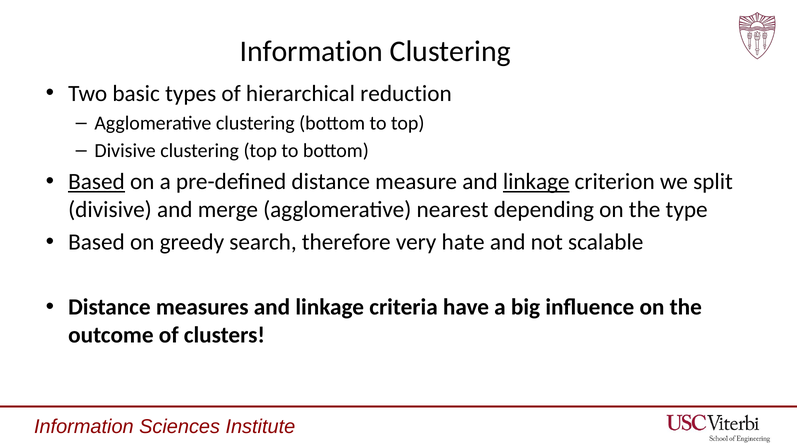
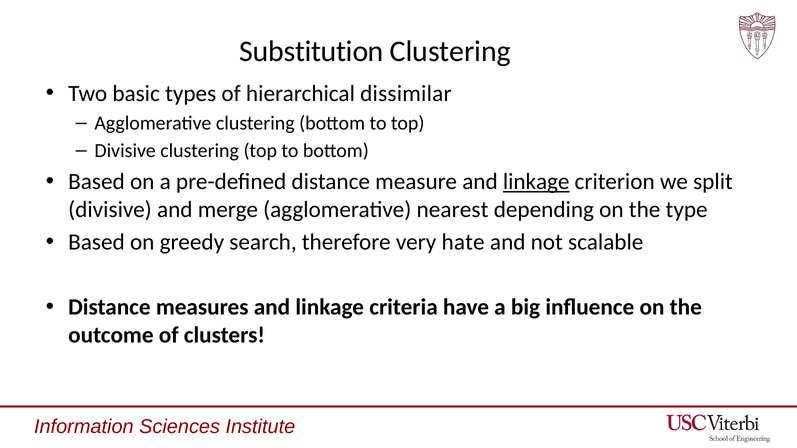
Information at (311, 51): Information -> Substitution
reduction: reduction -> dissimilar
Based at (97, 182) underline: present -> none
